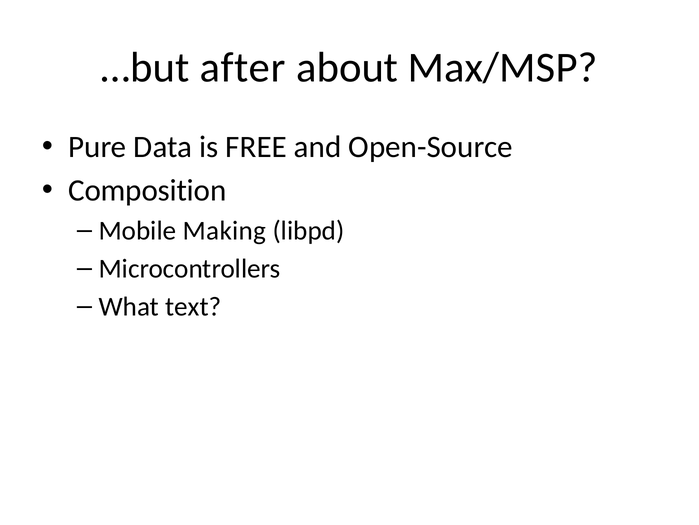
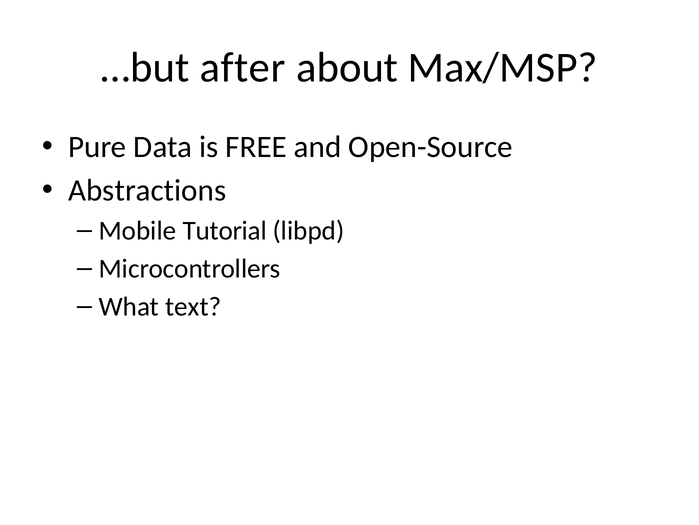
Composition: Composition -> Abstractions
Making: Making -> Tutorial
